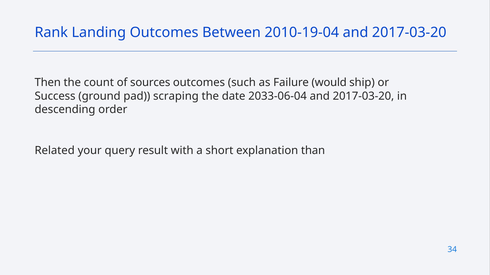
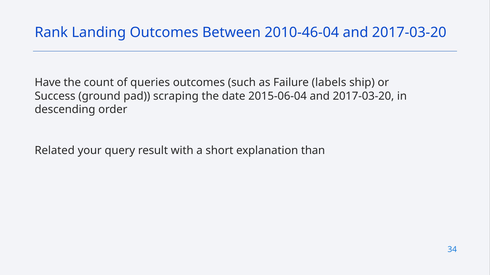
2010-19-04: 2010-19-04 -> 2010-46-04
Then: Then -> Have
sources: sources -> queries
would: would -> labels
2033-06-04: 2033-06-04 -> 2015-06-04
